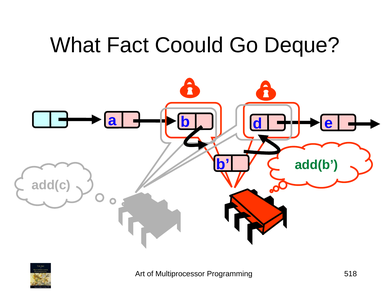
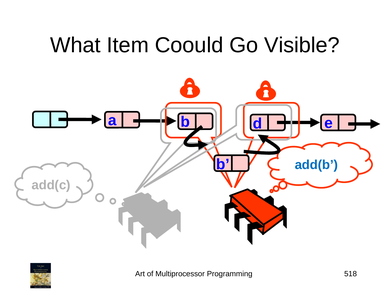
Fact: Fact -> Item
Deque: Deque -> Visible
add(b colour: green -> blue
